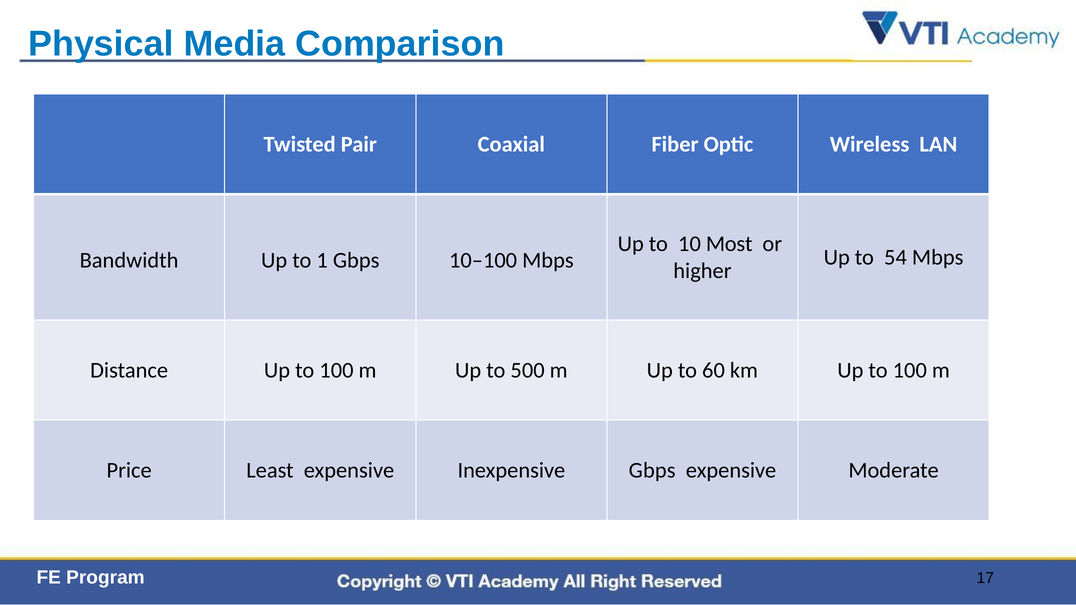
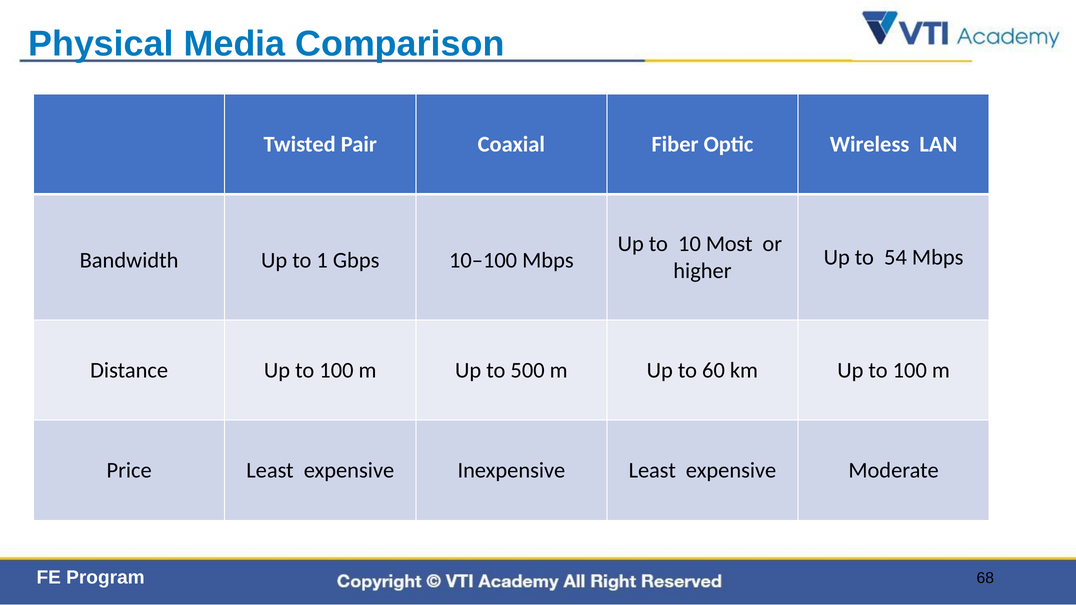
​Inexpensive​ Gbps: Gbps -> Least
17: 17 -> 68
